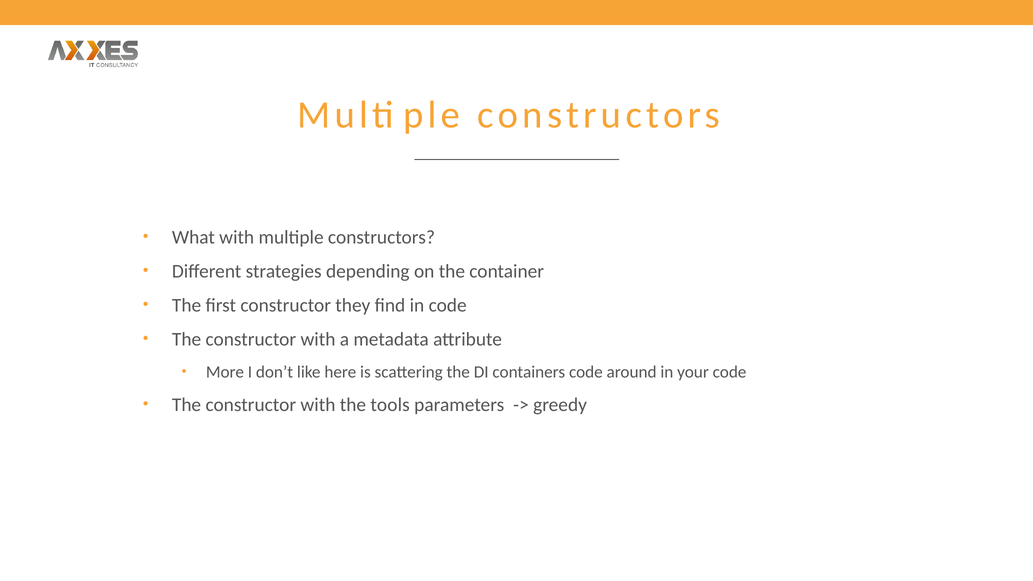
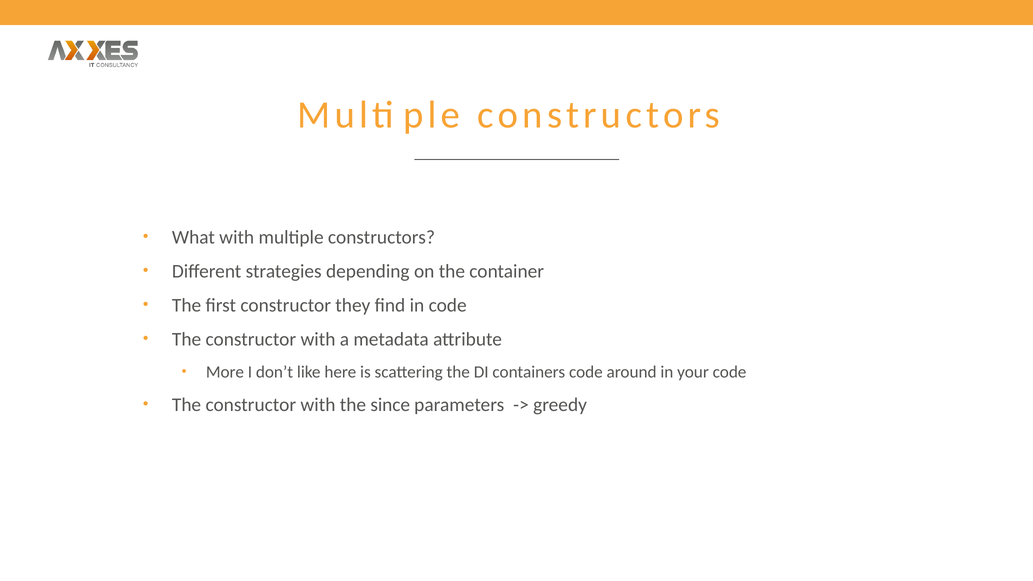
tools: tools -> since
